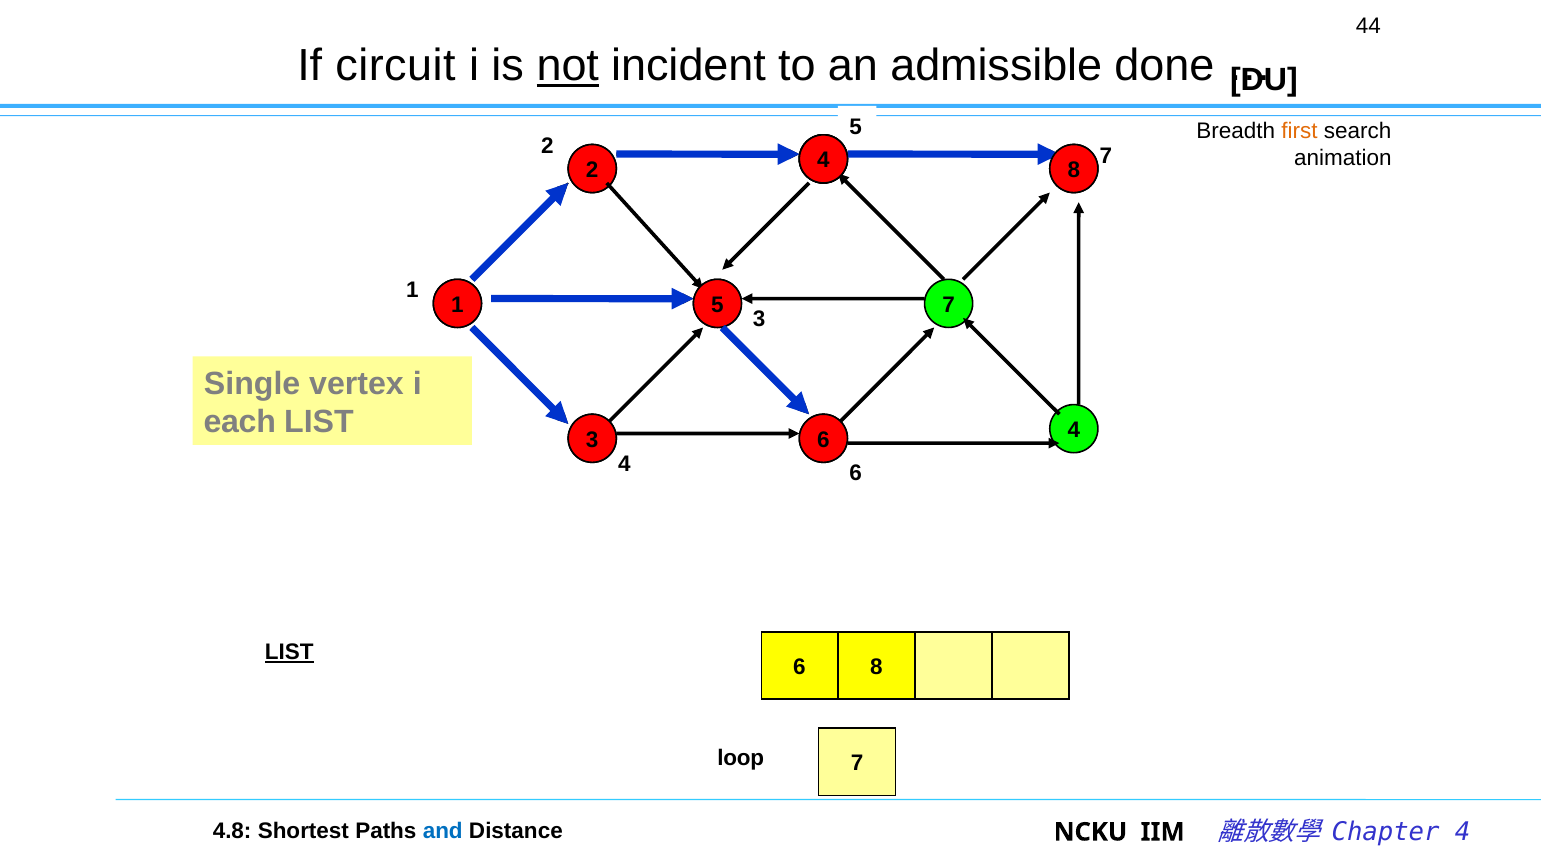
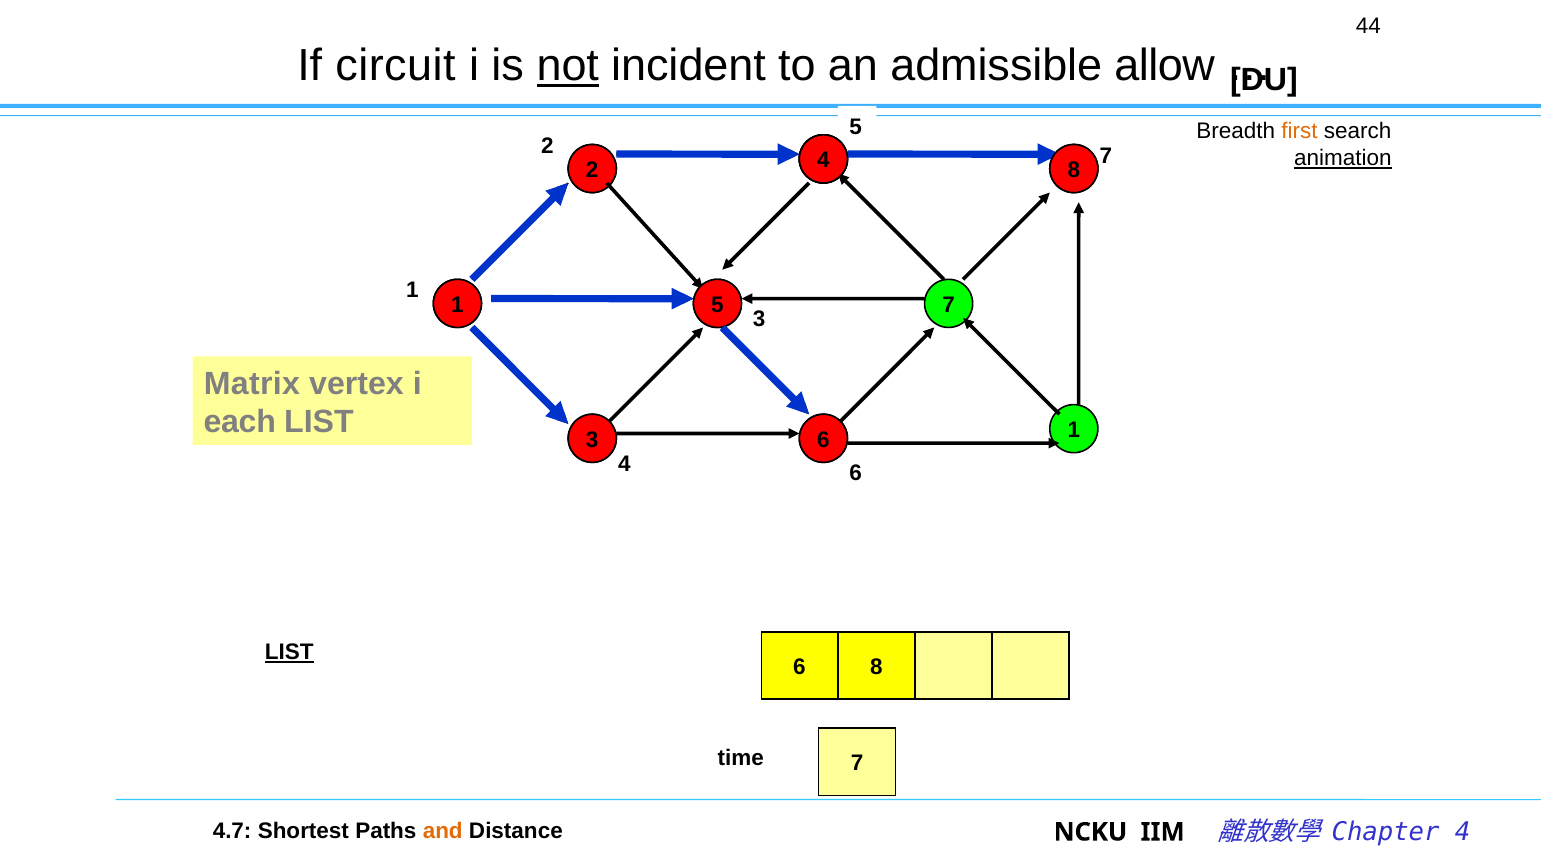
done: done -> allow
animation underline: none -> present
Single: Single -> Matrix
4 at (1074, 430): 4 -> 1
loop: loop -> time
4.8: 4.8 -> 4.7
and colour: blue -> orange
